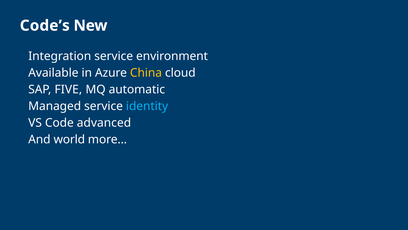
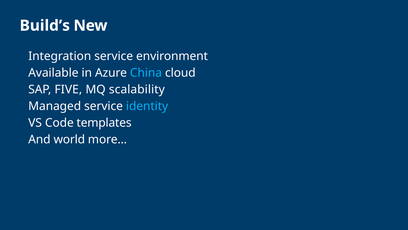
Code’s: Code’s -> Build’s
China colour: yellow -> light blue
automatic: automatic -> scalability
advanced: advanced -> templates
